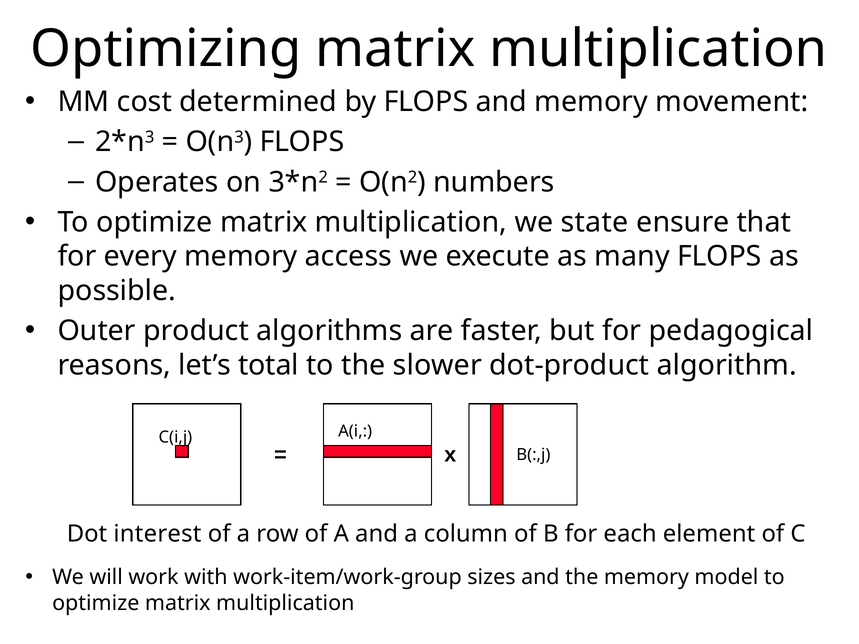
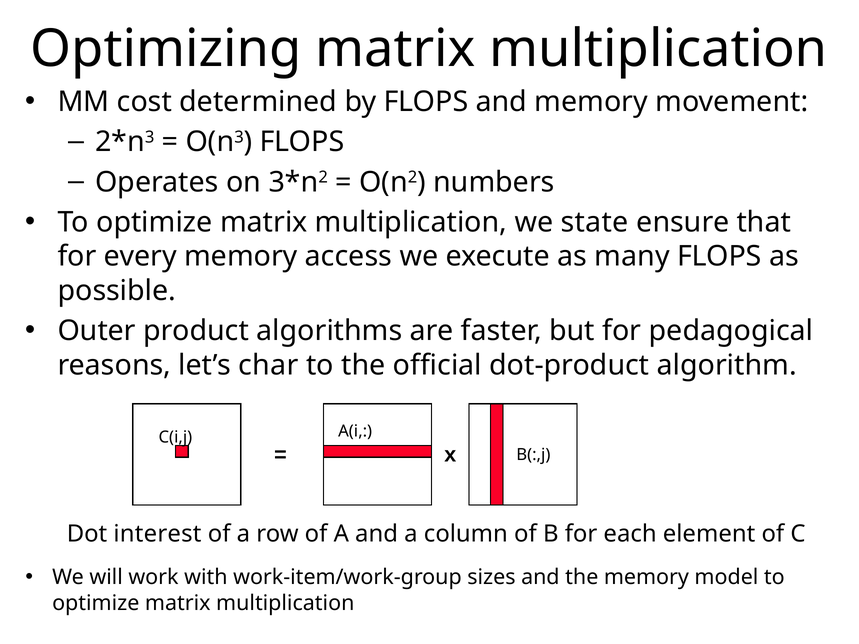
total: total -> char
slower: slower -> official
